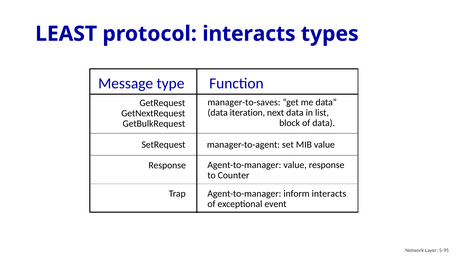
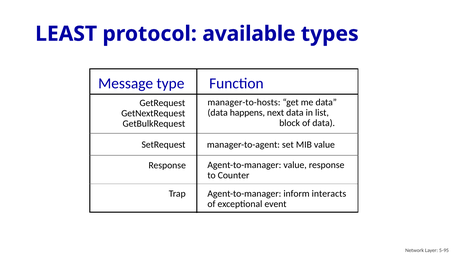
protocol interacts: interacts -> available
manager-to-saves: manager-to-saves -> manager-to-hosts
iteration: iteration -> happens
